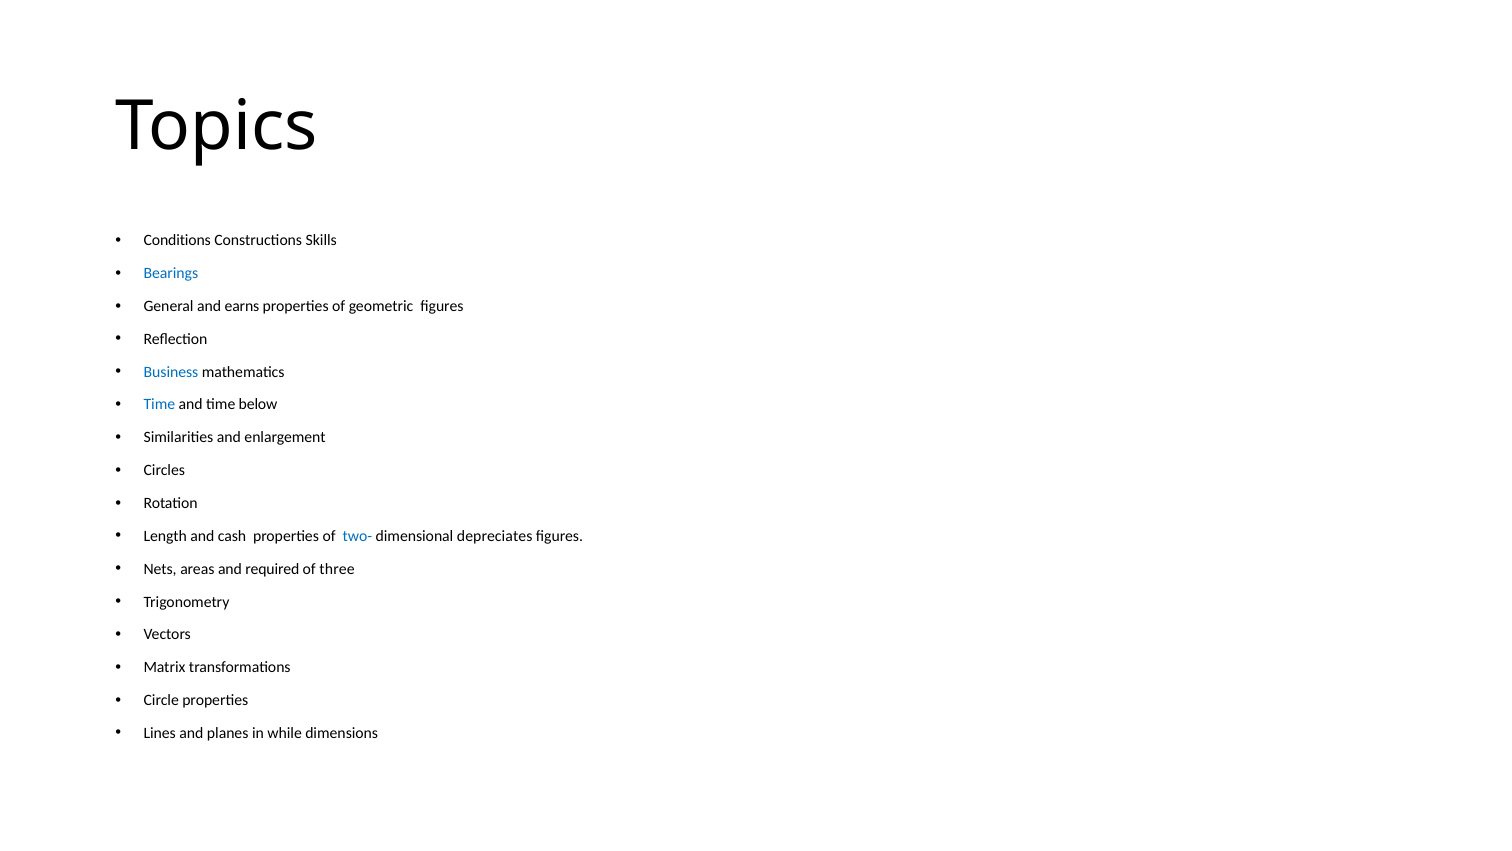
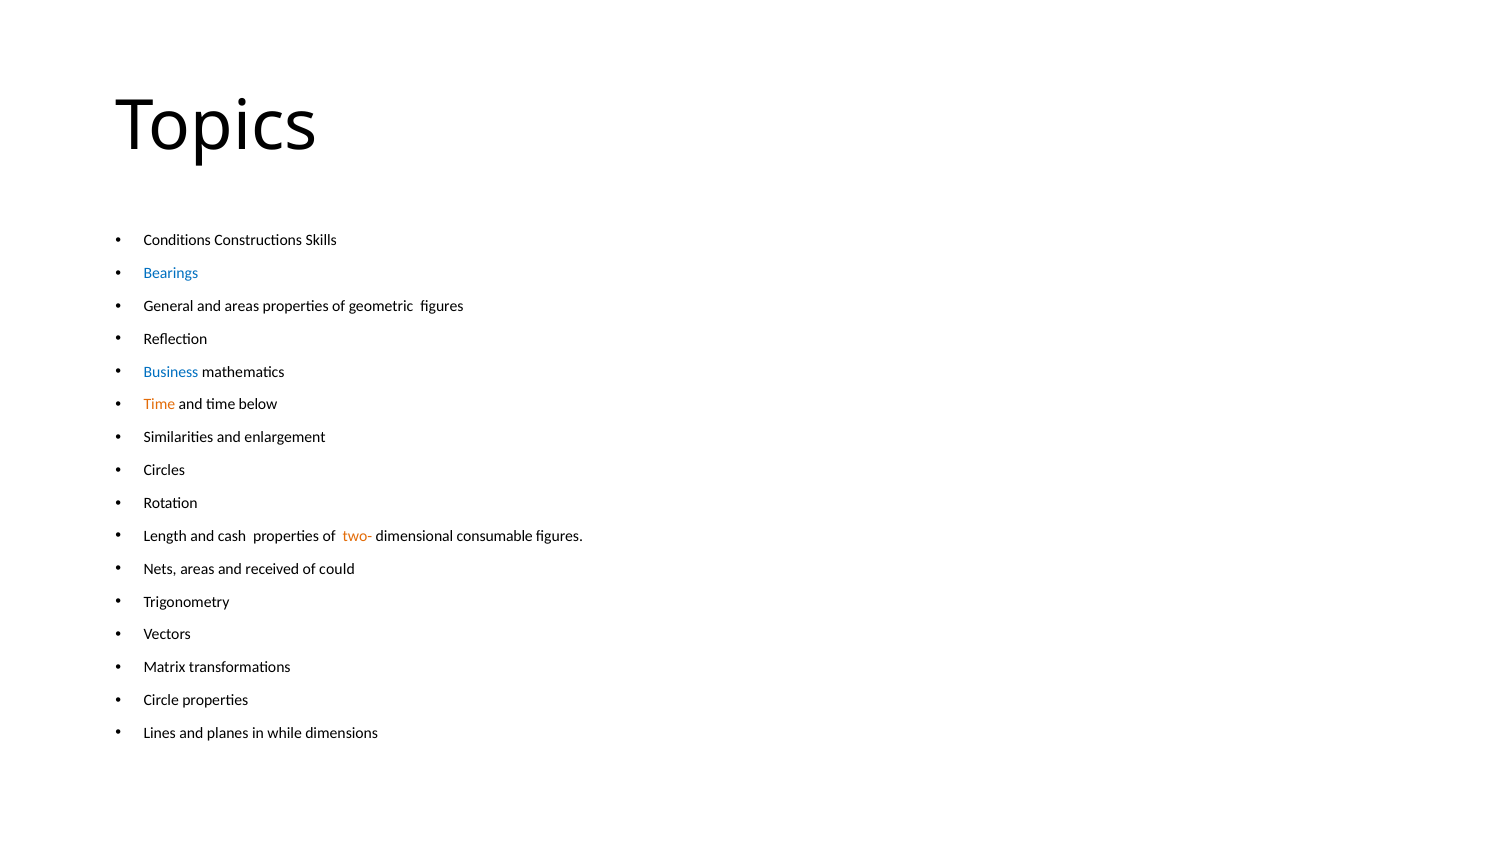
and earns: earns -> areas
Time at (159, 405) colour: blue -> orange
two- colour: blue -> orange
depreciates: depreciates -> consumable
required: required -> received
three: three -> could
